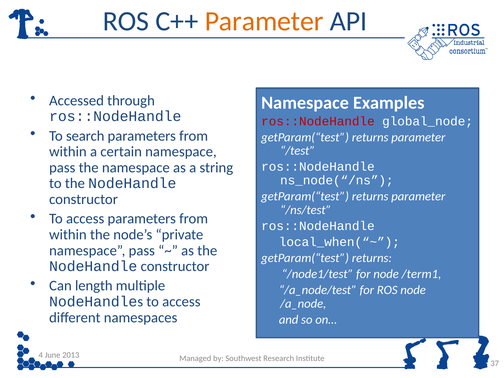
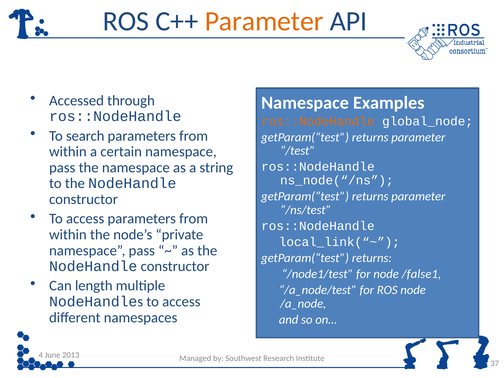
ros::NodeHandle at (318, 121) colour: red -> orange
local_when(“~: local_when(“~ -> local_link(“~
/term1: /term1 -> /false1
